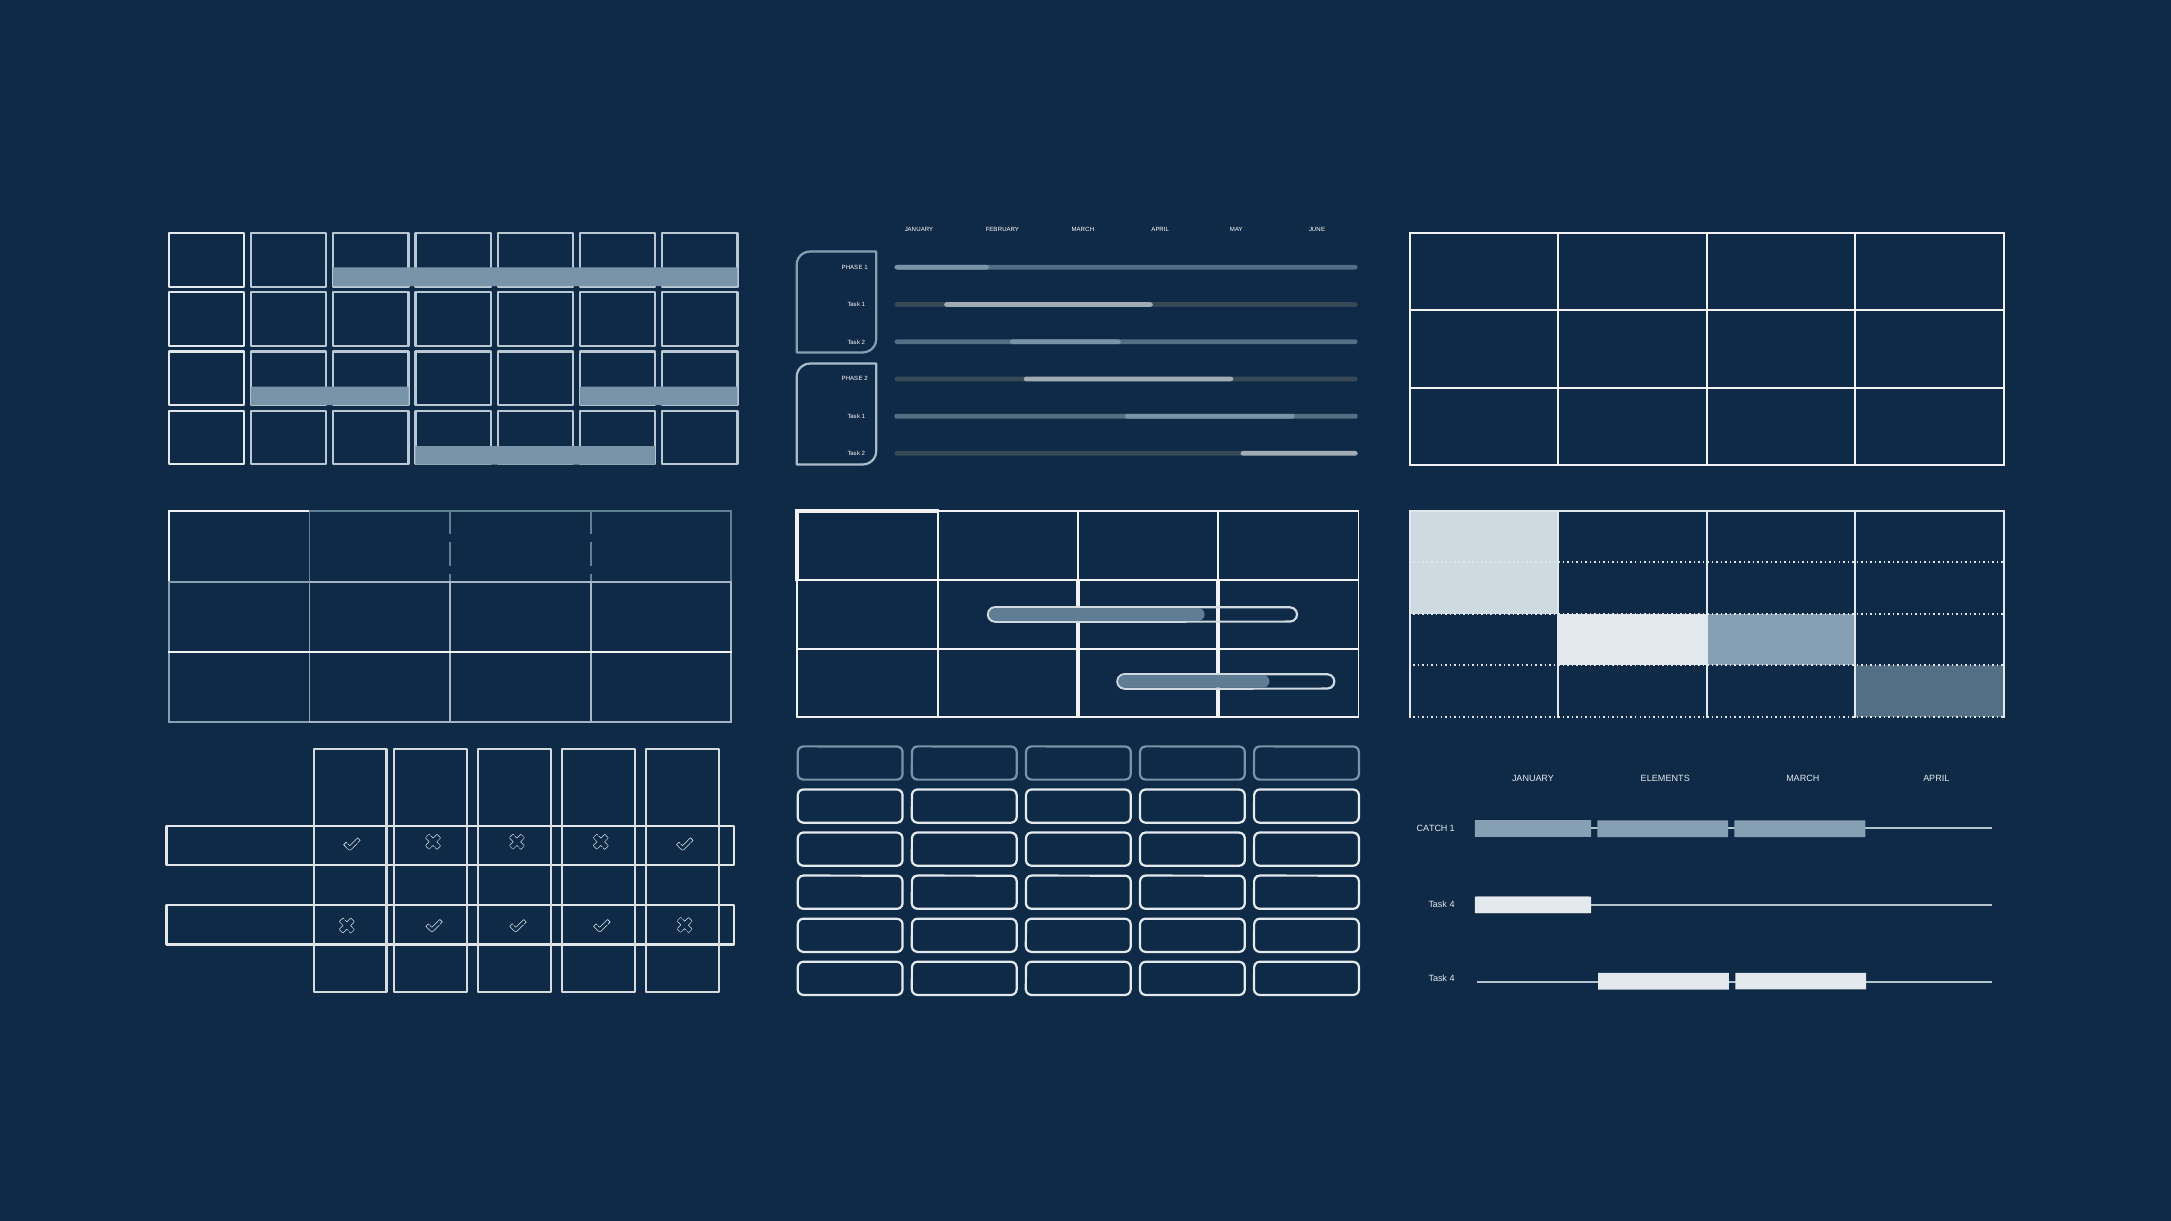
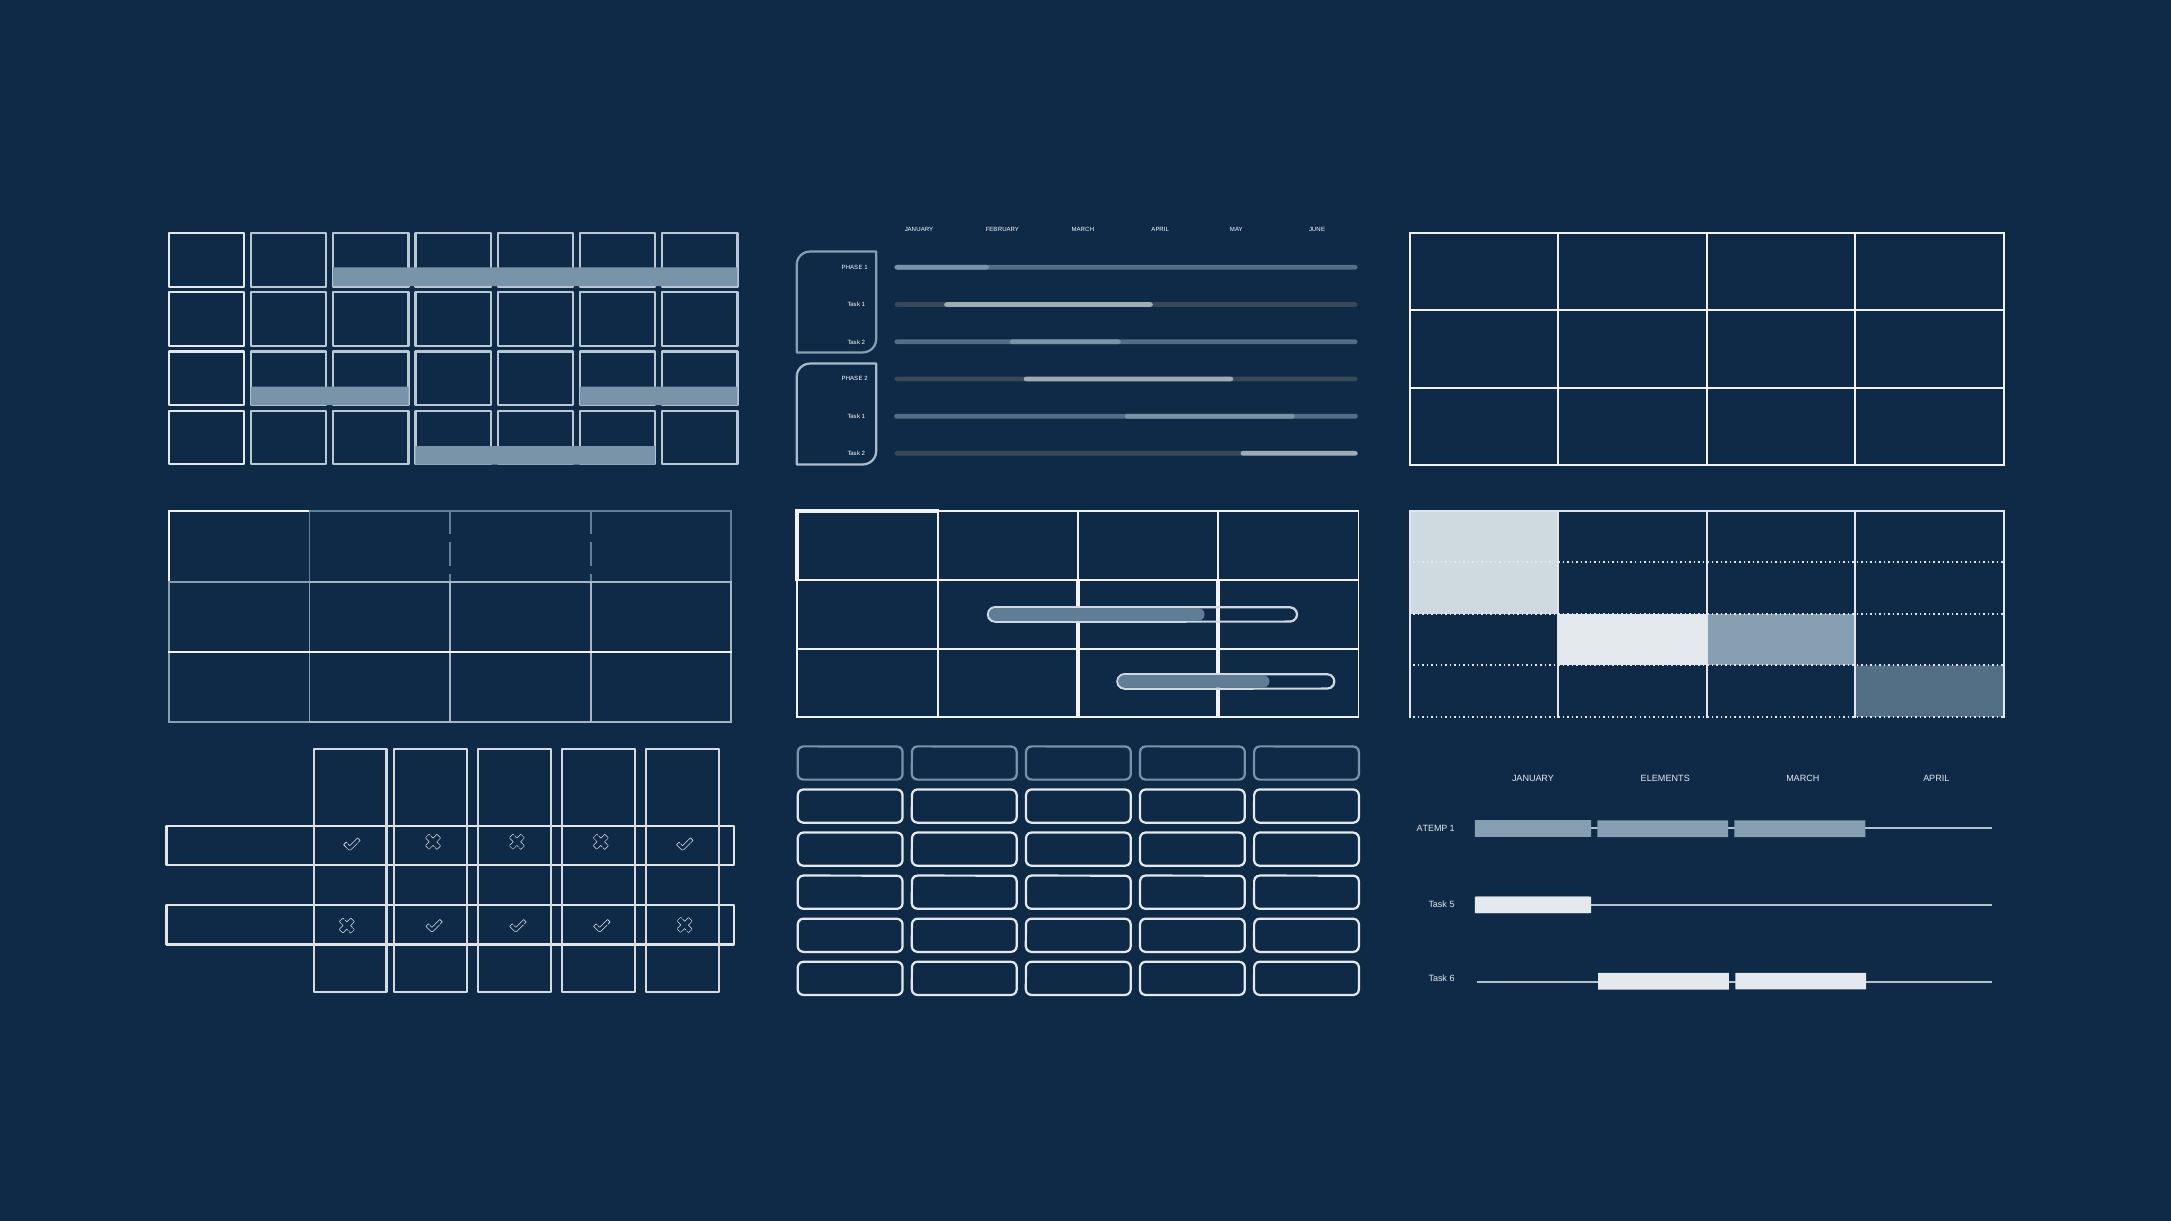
CATCH: CATCH -> ATEMP
4 at (1452, 904): 4 -> 5
4 at (1452, 979): 4 -> 6
